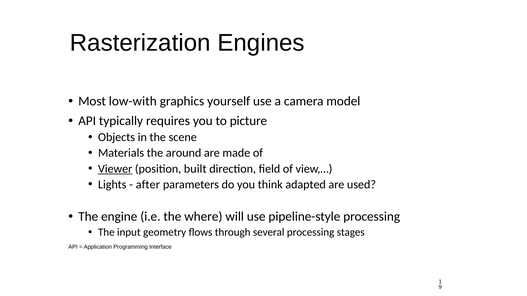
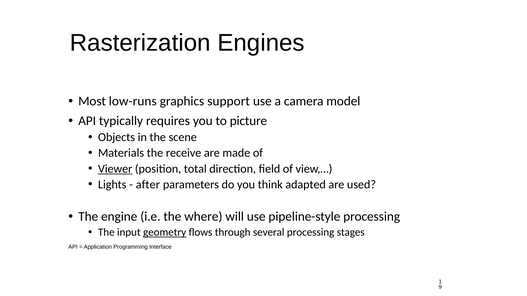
low-with: low-with -> low-runs
yourself: yourself -> support
around: around -> receive
built: built -> total
geometry underline: none -> present
